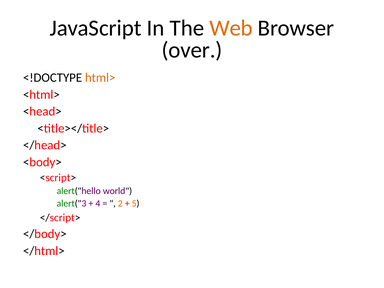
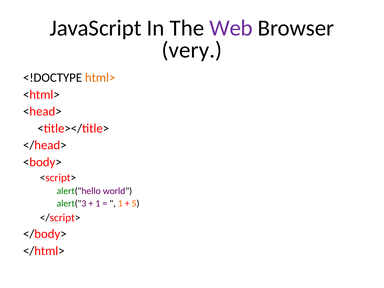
Web colour: orange -> purple
over: over -> very
4 at (98, 204): 4 -> 1
2 at (120, 204): 2 -> 1
